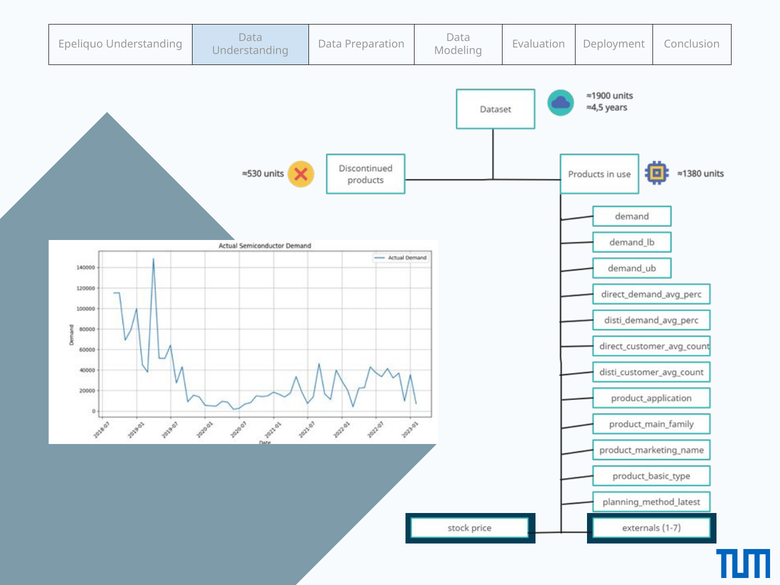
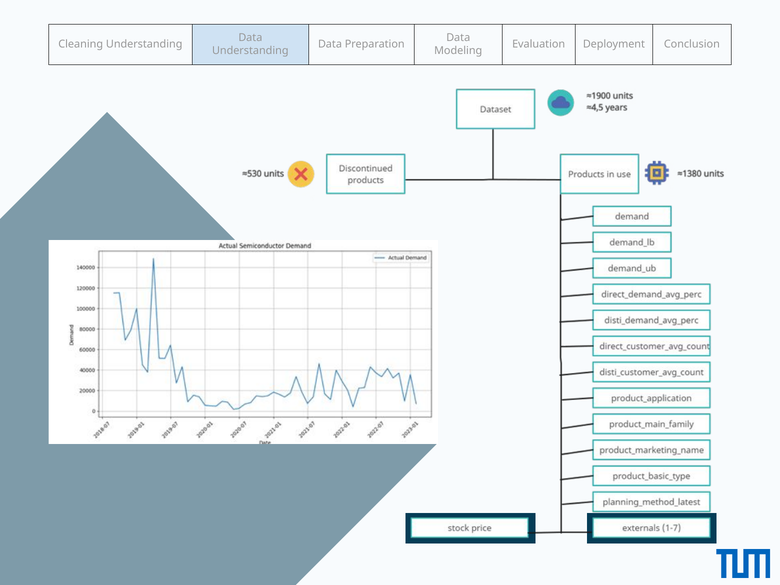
Epeliquo: Epeliquo -> Cleaning
